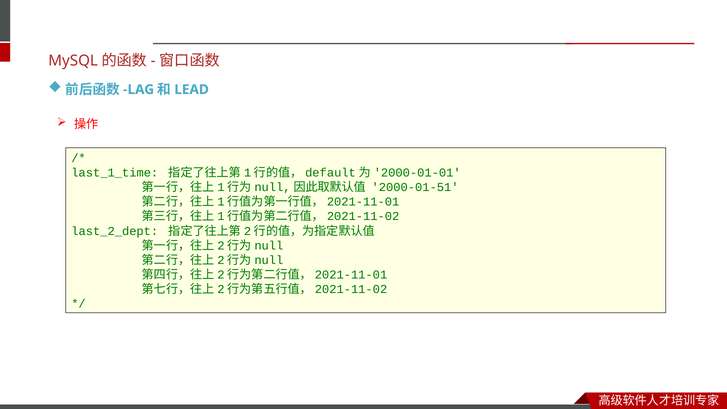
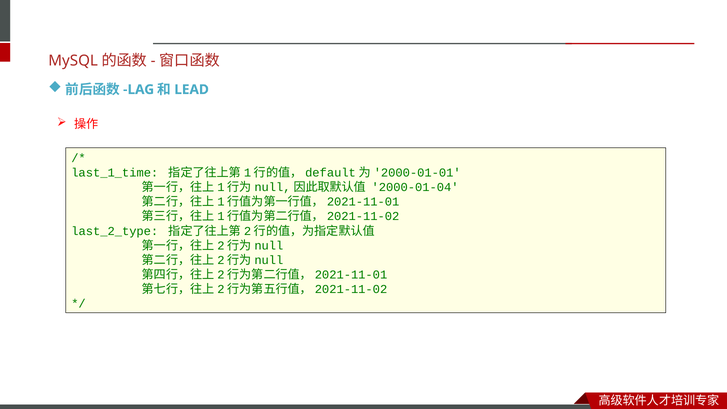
2000-01-51: 2000-01-51 -> 2000-01-04
last_2_dept: last_2_dept -> last_2_type
